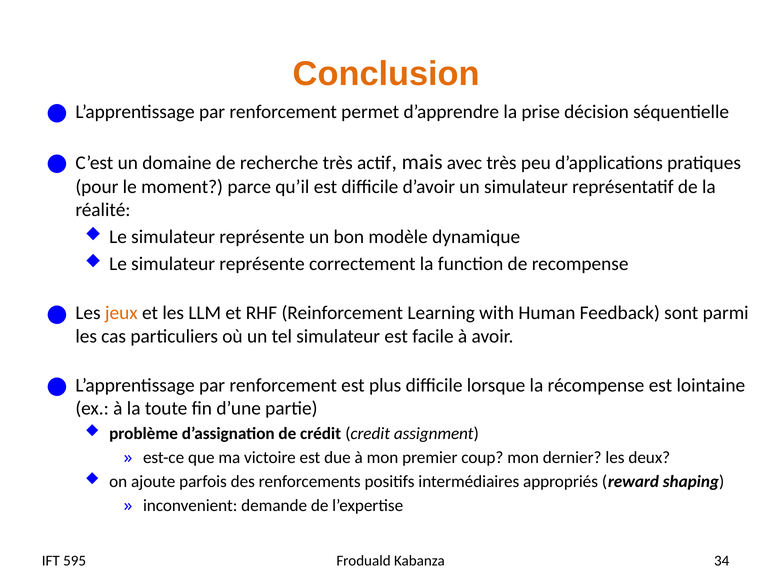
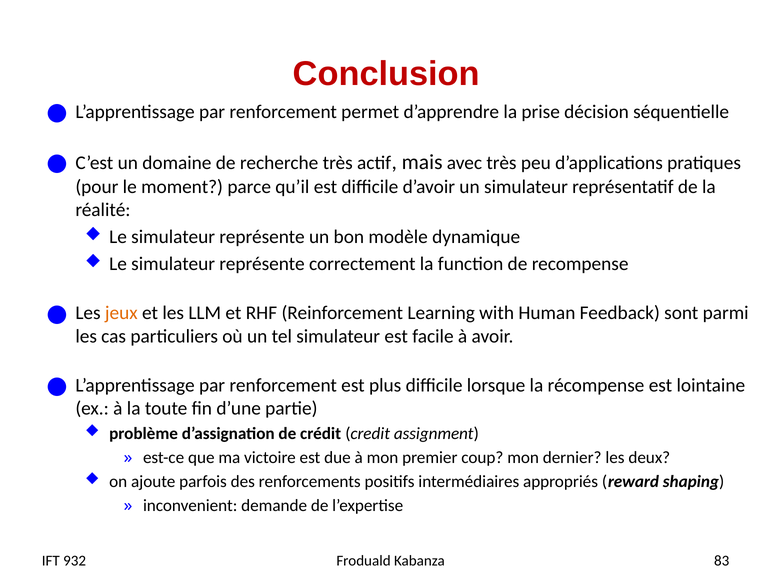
Conclusion colour: orange -> red
595: 595 -> 932
34: 34 -> 83
